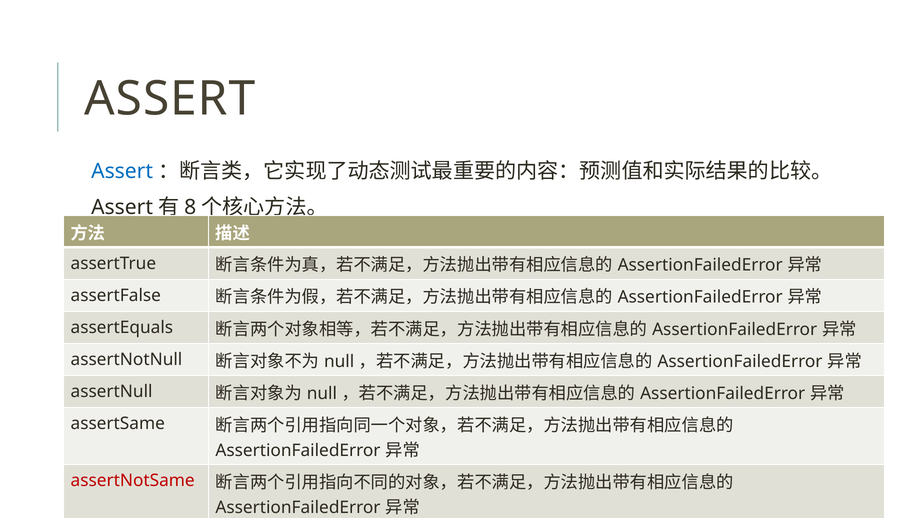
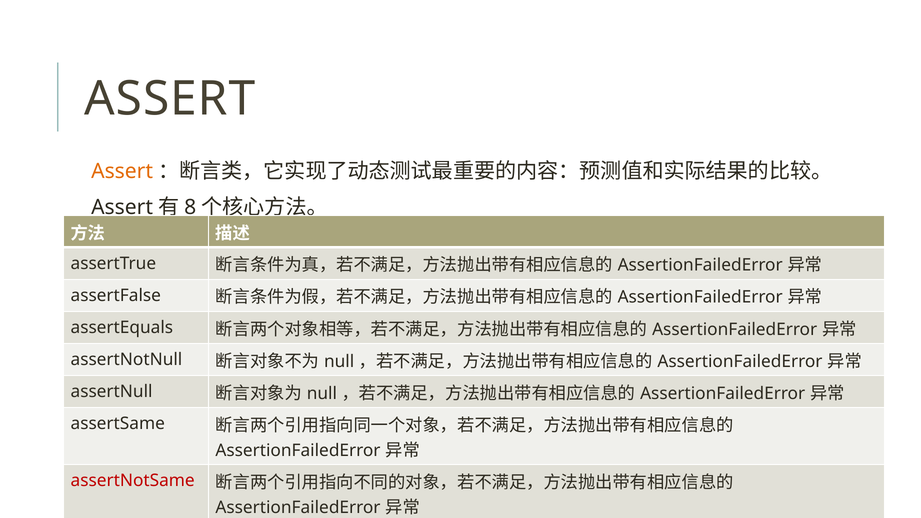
Assert at (122, 171) colour: blue -> orange
